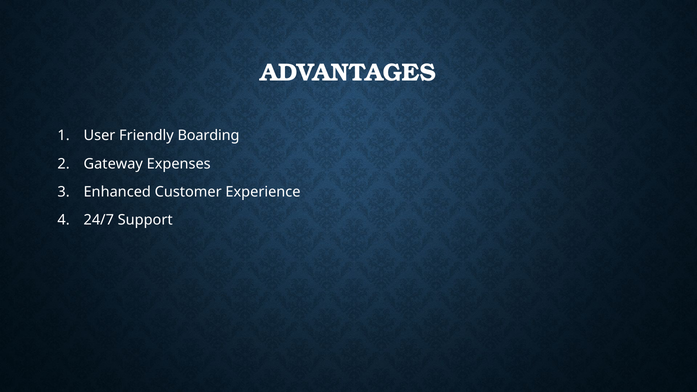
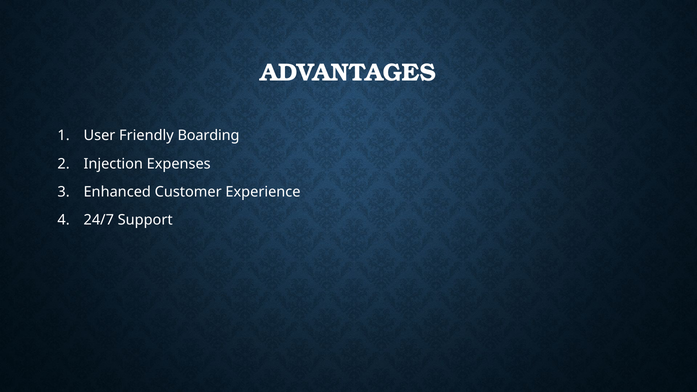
Gateway: Gateway -> Injection
